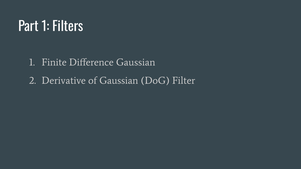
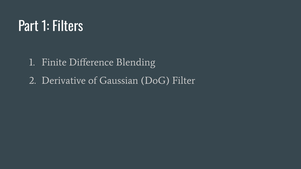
Difference Gaussian: Gaussian -> Blending
